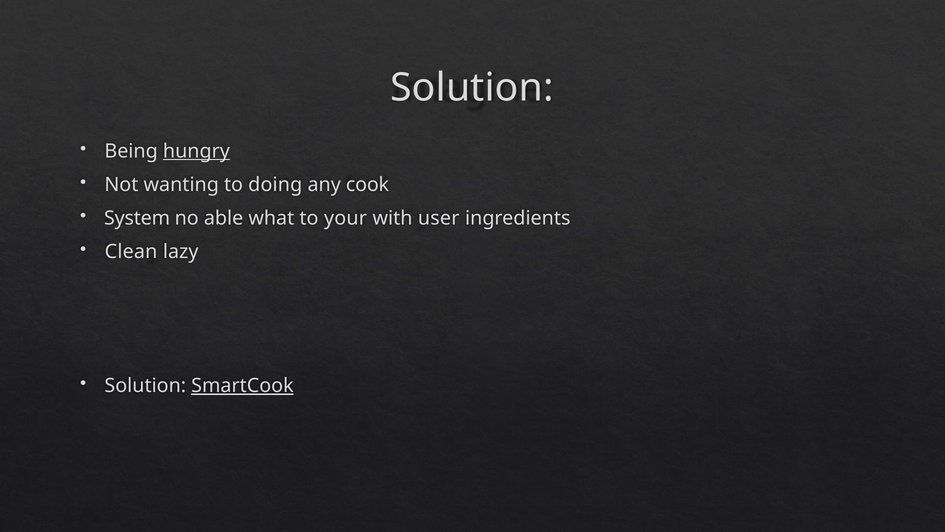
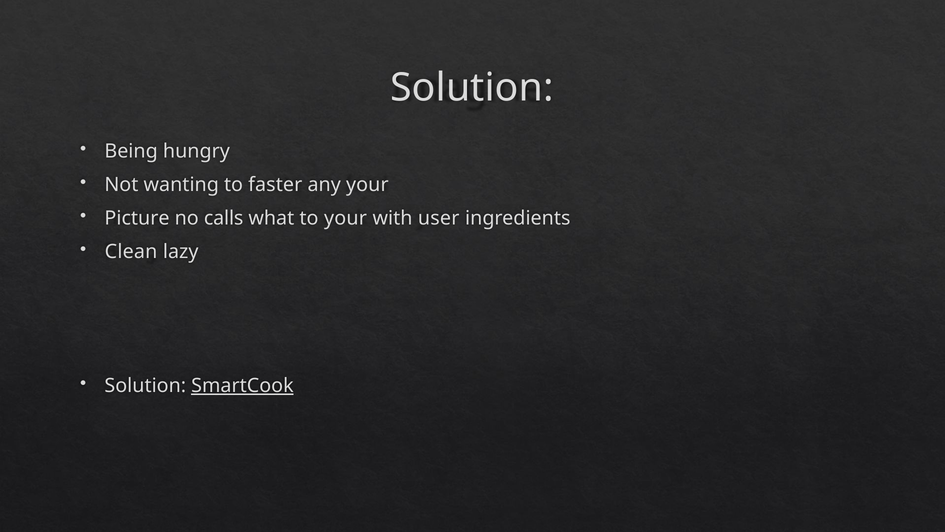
hungry underline: present -> none
doing: doing -> faster
any cook: cook -> your
System: System -> Picture
able: able -> calls
